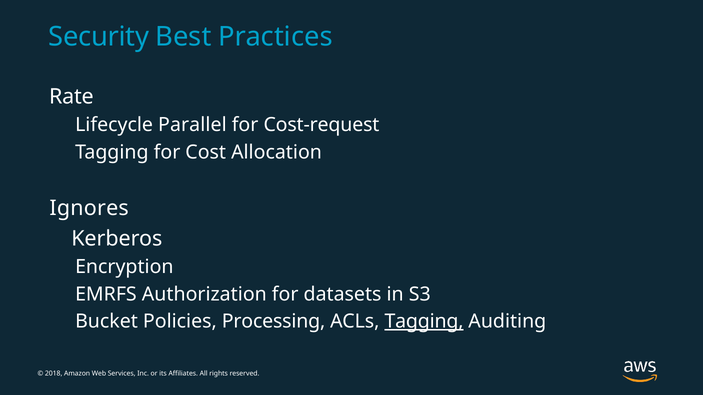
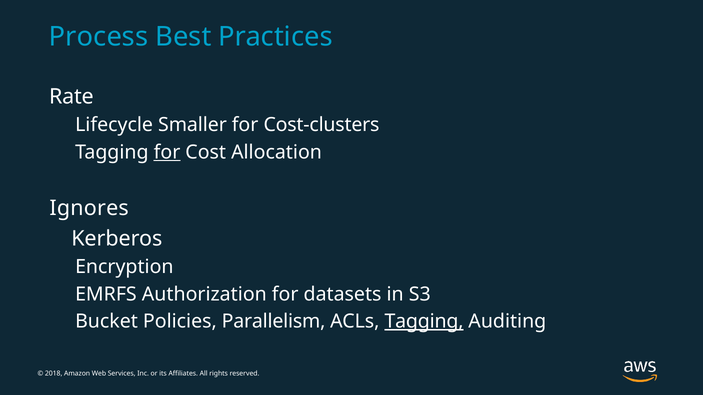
Security: Security -> Process
Parallel: Parallel -> Smaller
Cost-request: Cost-request -> Cost-clusters
for at (167, 152) underline: none -> present
Processing: Processing -> Parallelism
